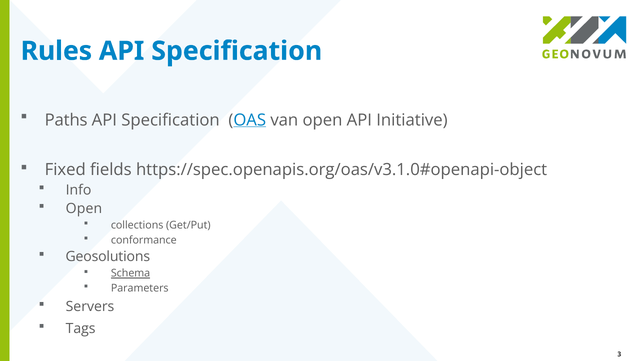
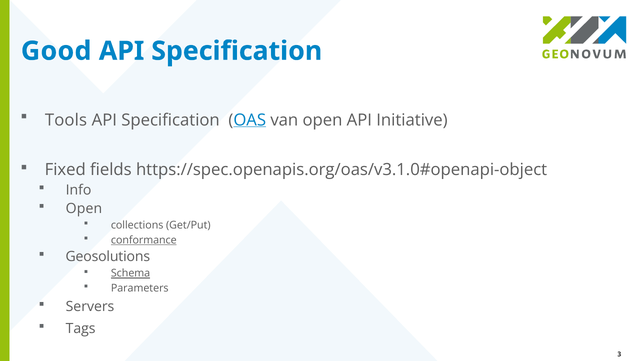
Rules: Rules -> Good
Paths: Paths -> Tools
conformance underline: none -> present
